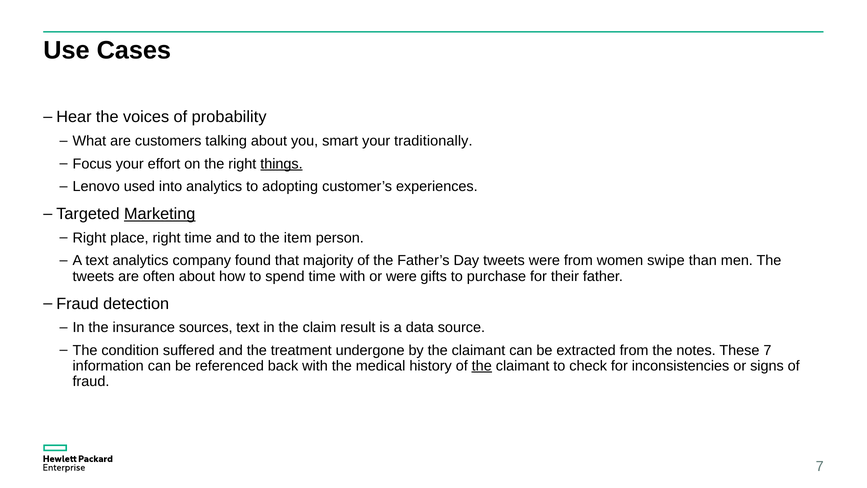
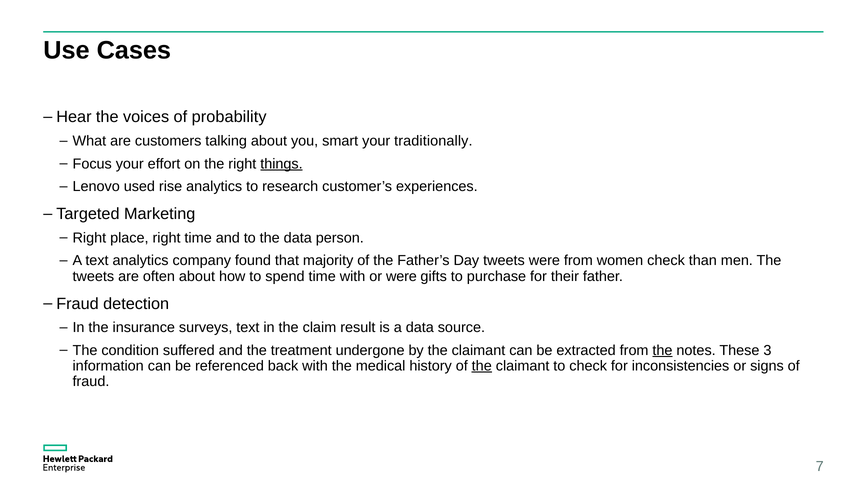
into: into -> rise
adopting: adopting -> research
Marketing underline: present -> none
the item: item -> data
women swipe: swipe -> check
sources: sources -> surveys
the at (662, 350) underline: none -> present
These 7: 7 -> 3
